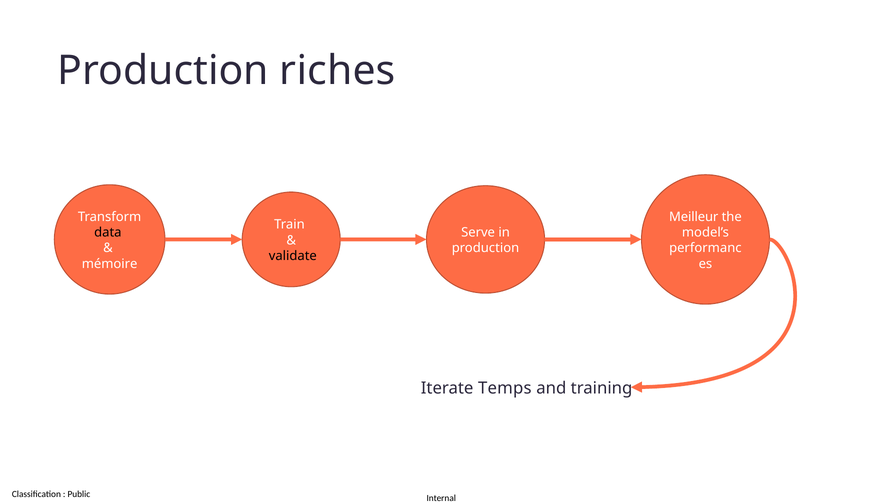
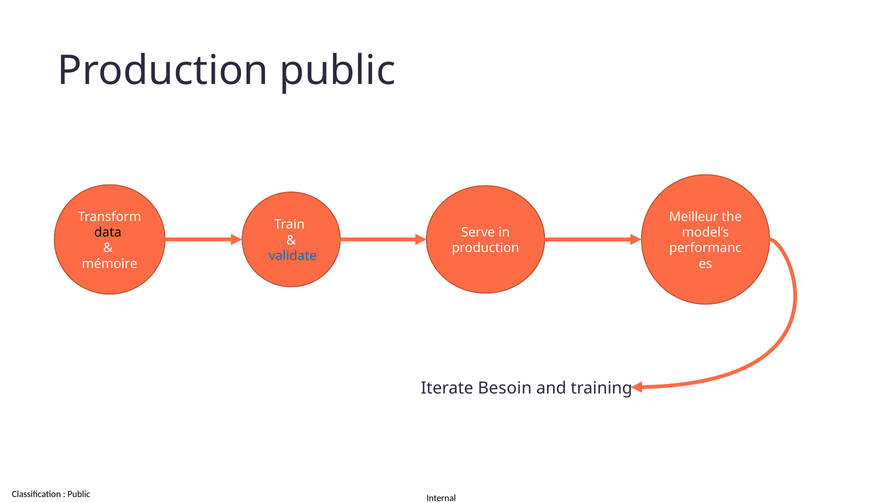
Production riches: riches -> public
validate colour: black -> blue
Temps: Temps -> Besoin
